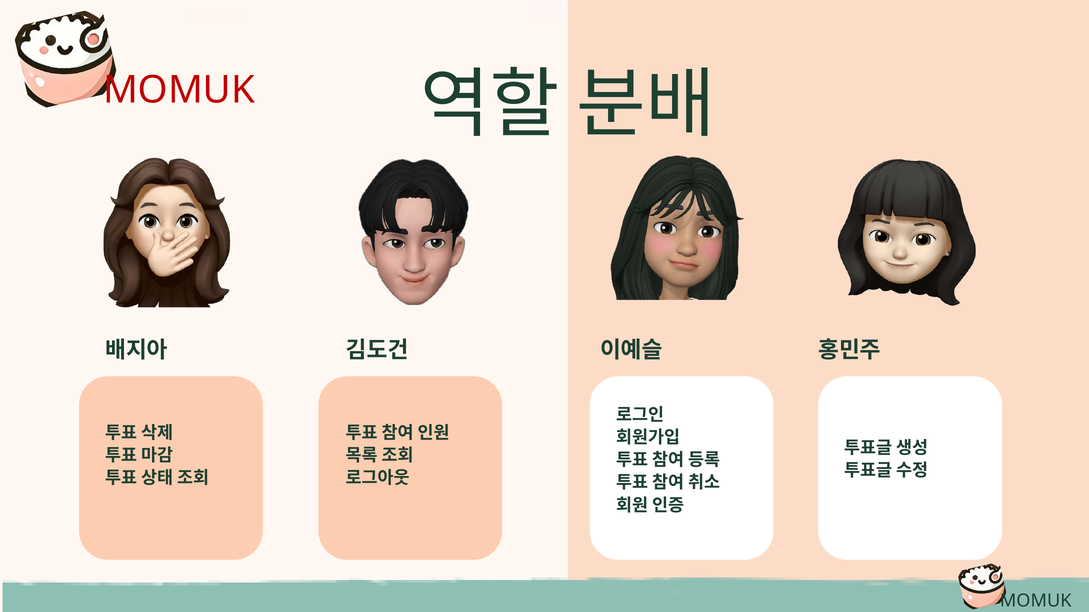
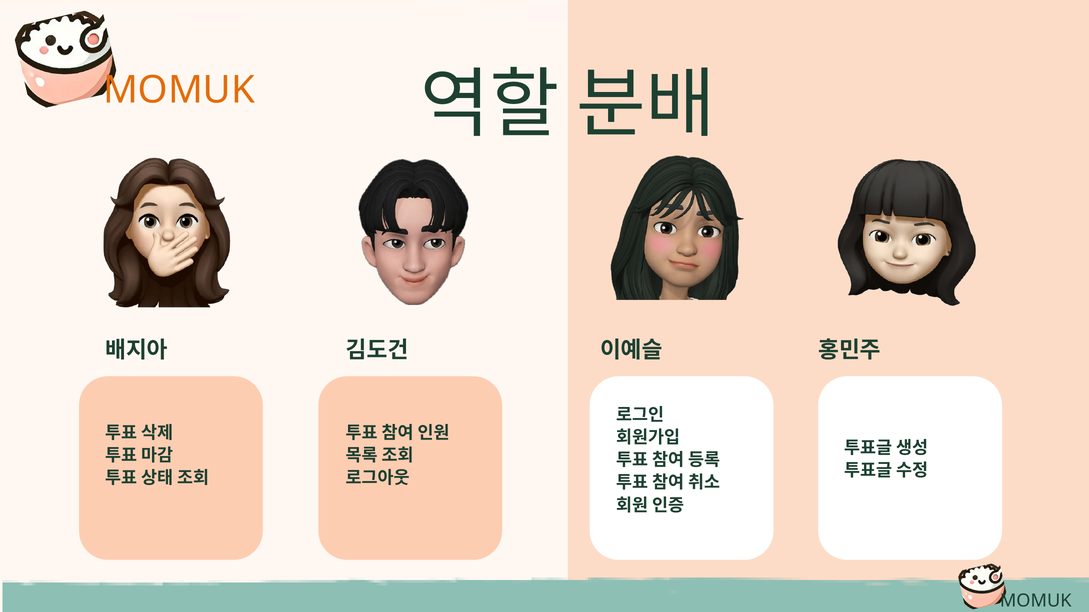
MOMUK at (179, 90) colour: red -> orange
